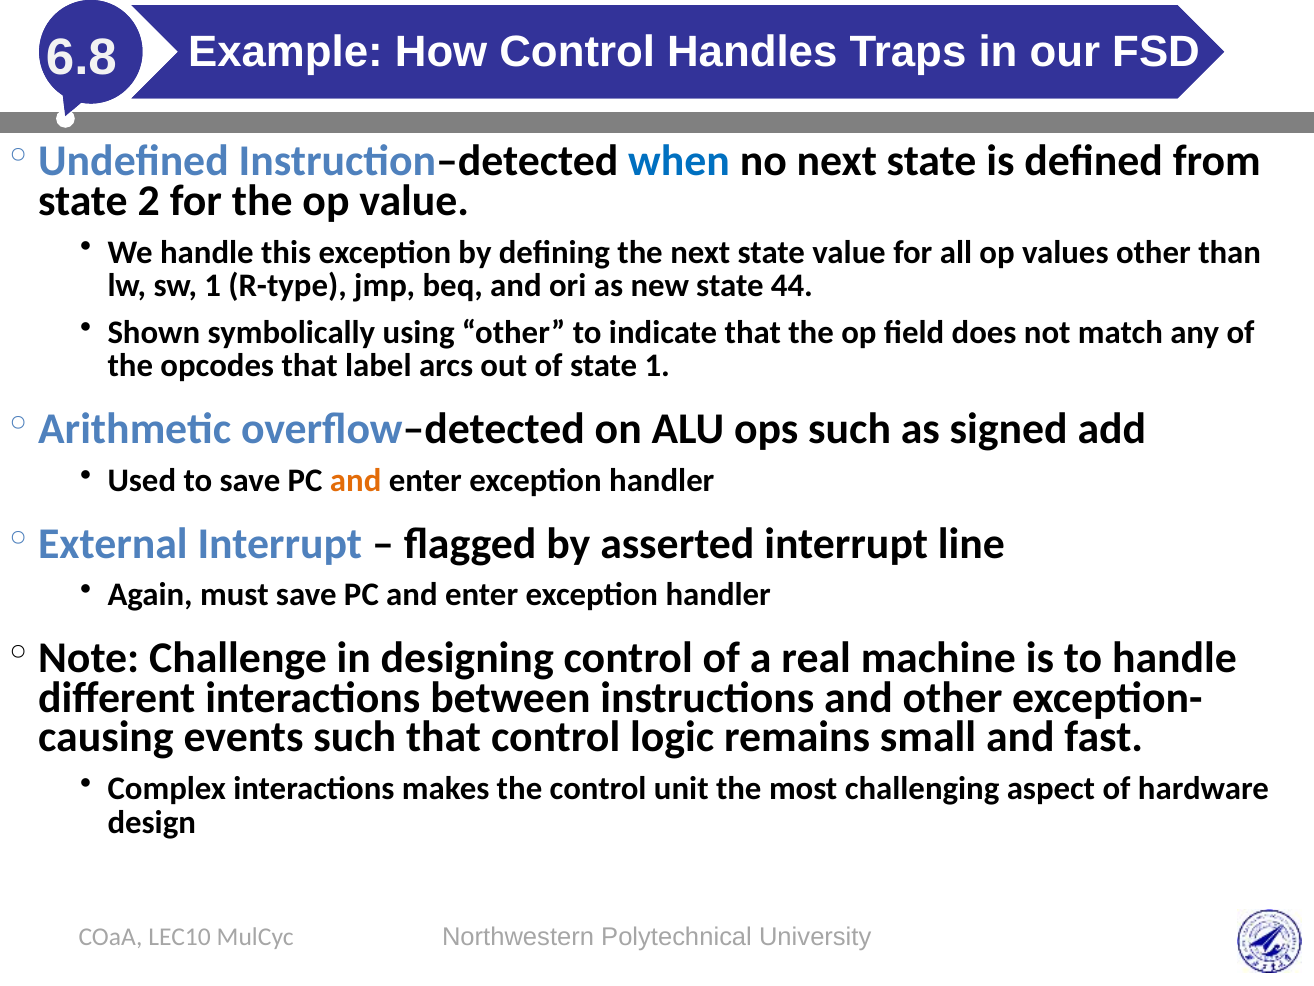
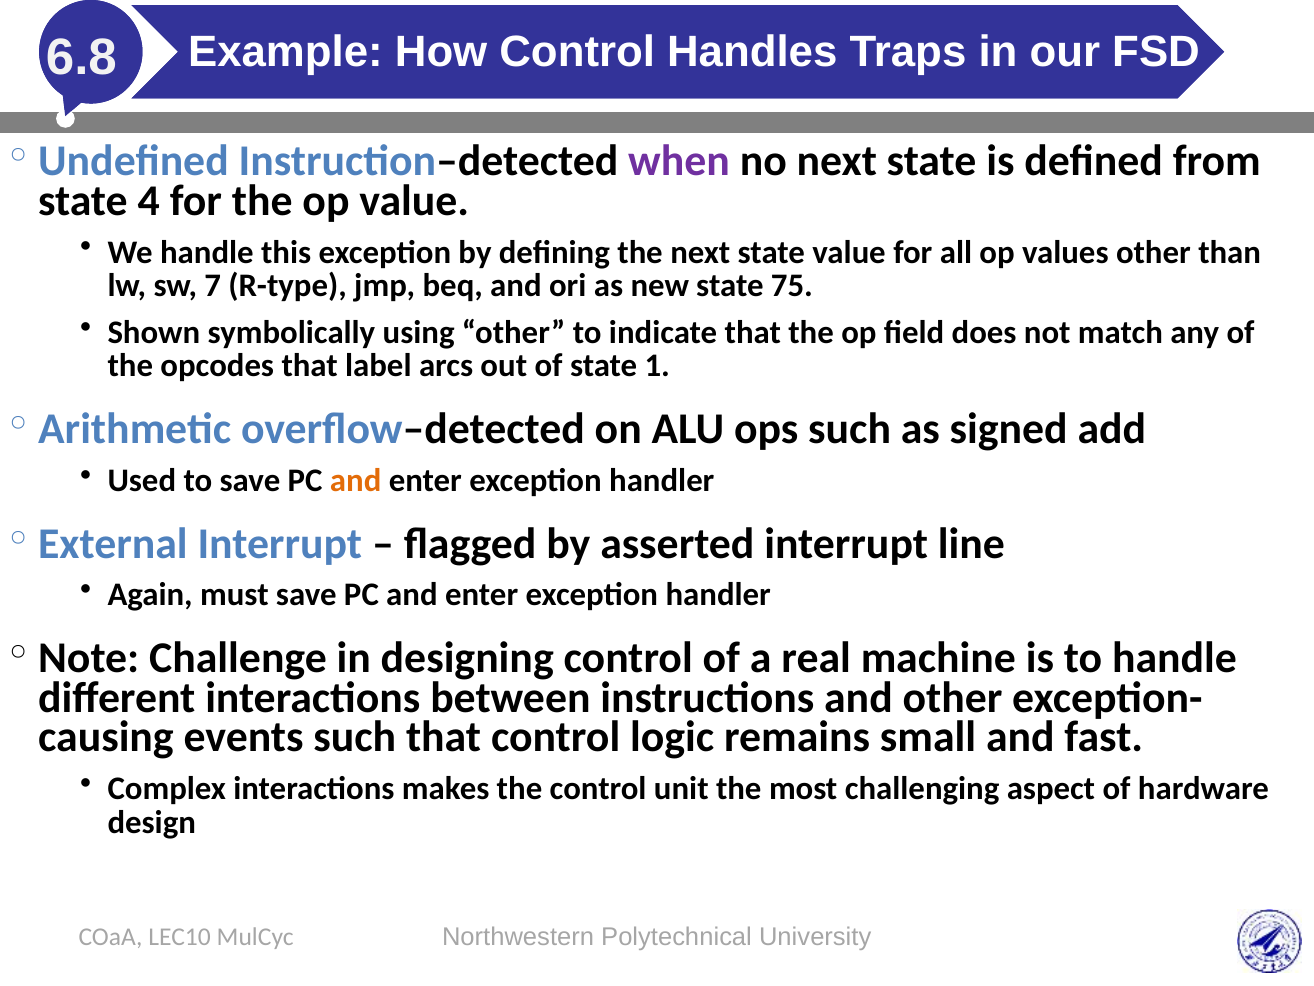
when colour: blue -> purple
2: 2 -> 4
sw 1: 1 -> 7
44: 44 -> 75
